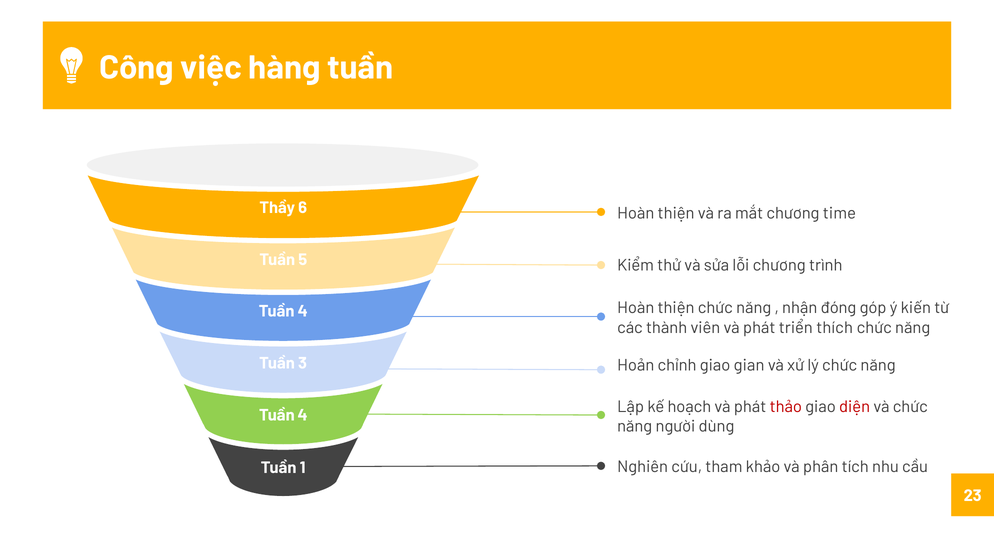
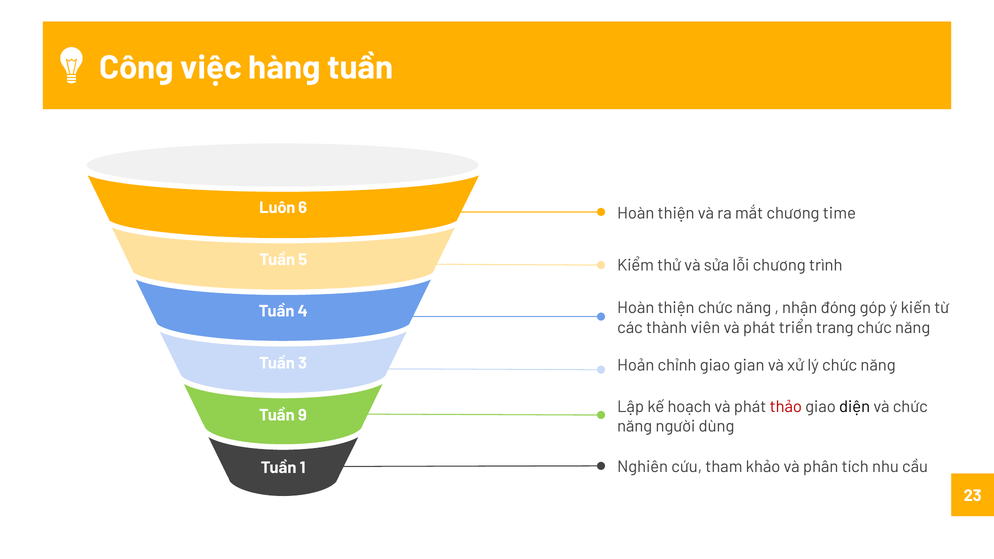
Thầy: Thầy -> Luôn
thích: thích -> trang
diện colour: red -> black
4 at (303, 415): 4 -> 9
